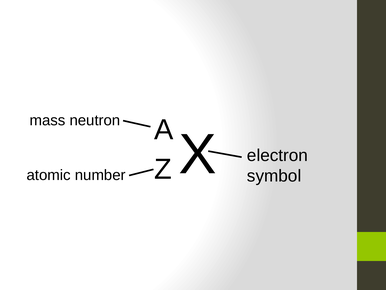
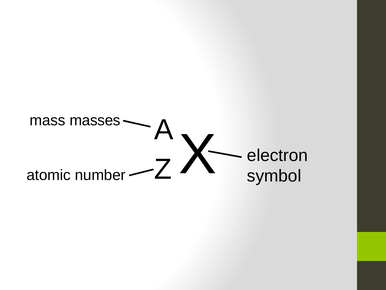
neutron: neutron -> masses
